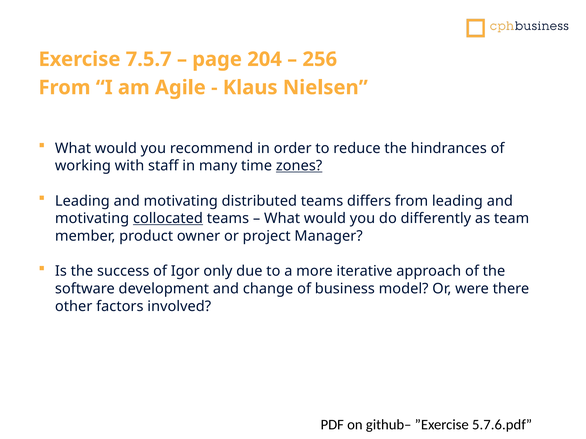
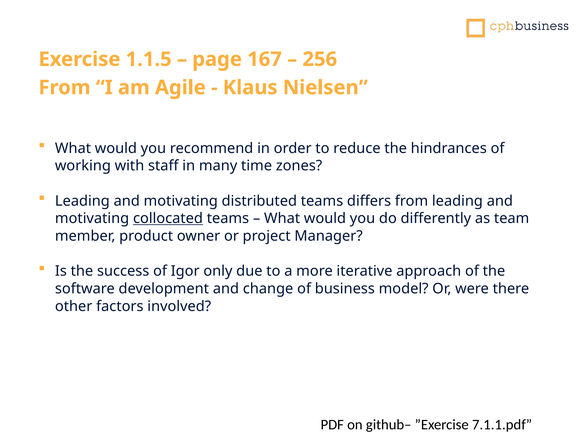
7.5.7: 7.5.7 -> 1.1.5
204: 204 -> 167
zones underline: present -> none
5.7.6.pdf: 5.7.6.pdf -> 7.1.1.pdf
